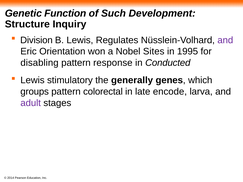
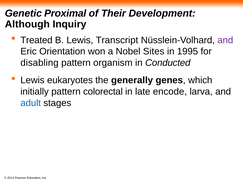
Function: Function -> Proximal
Such: Such -> Their
Structure: Structure -> Although
Division: Division -> Treated
Regulates: Regulates -> Transcript
response: response -> organism
stimulatory: stimulatory -> eukaryotes
groups: groups -> initially
adult colour: purple -> blue
